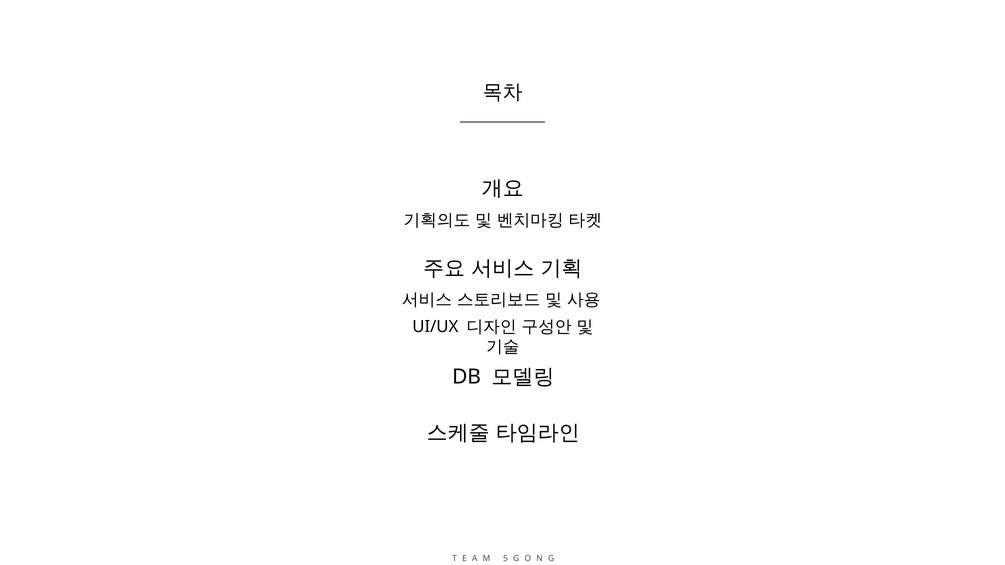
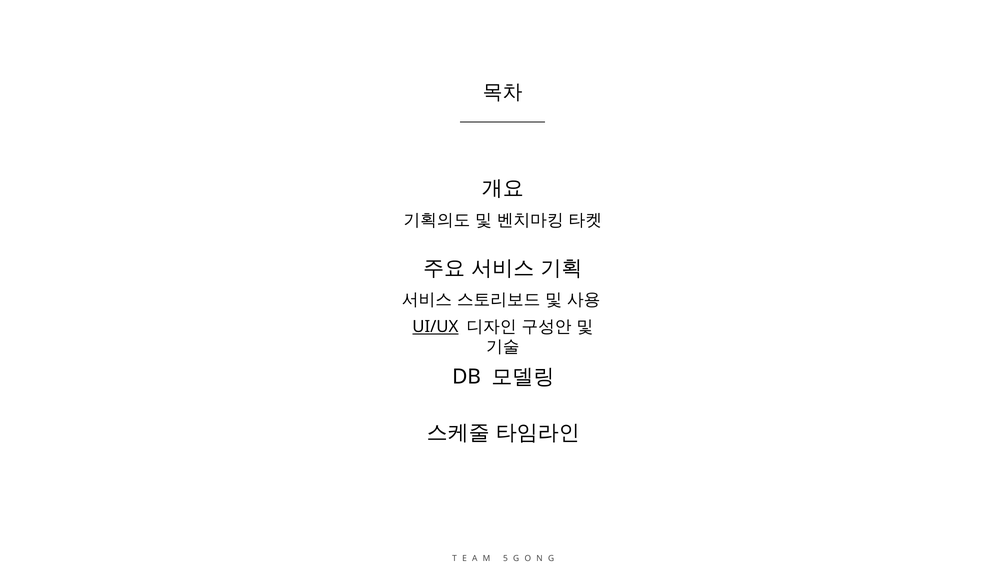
UI/UX underline: none -> present
